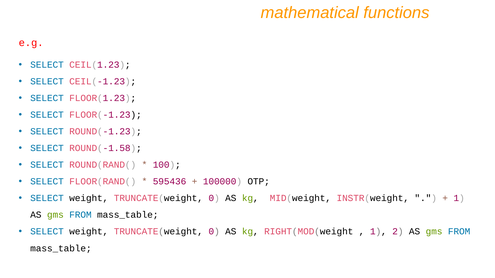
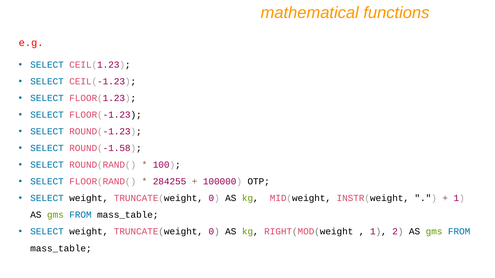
595436: 595436 -> 284255
